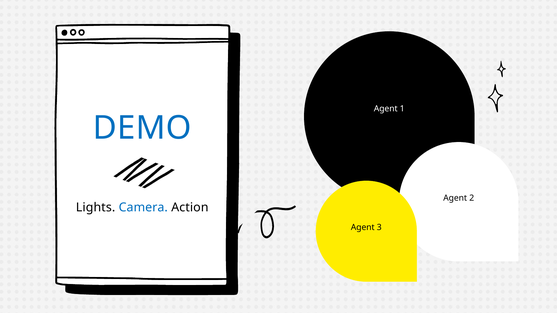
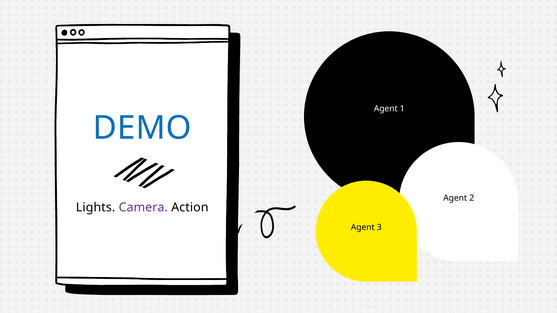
Camera colour: blue -> purple
